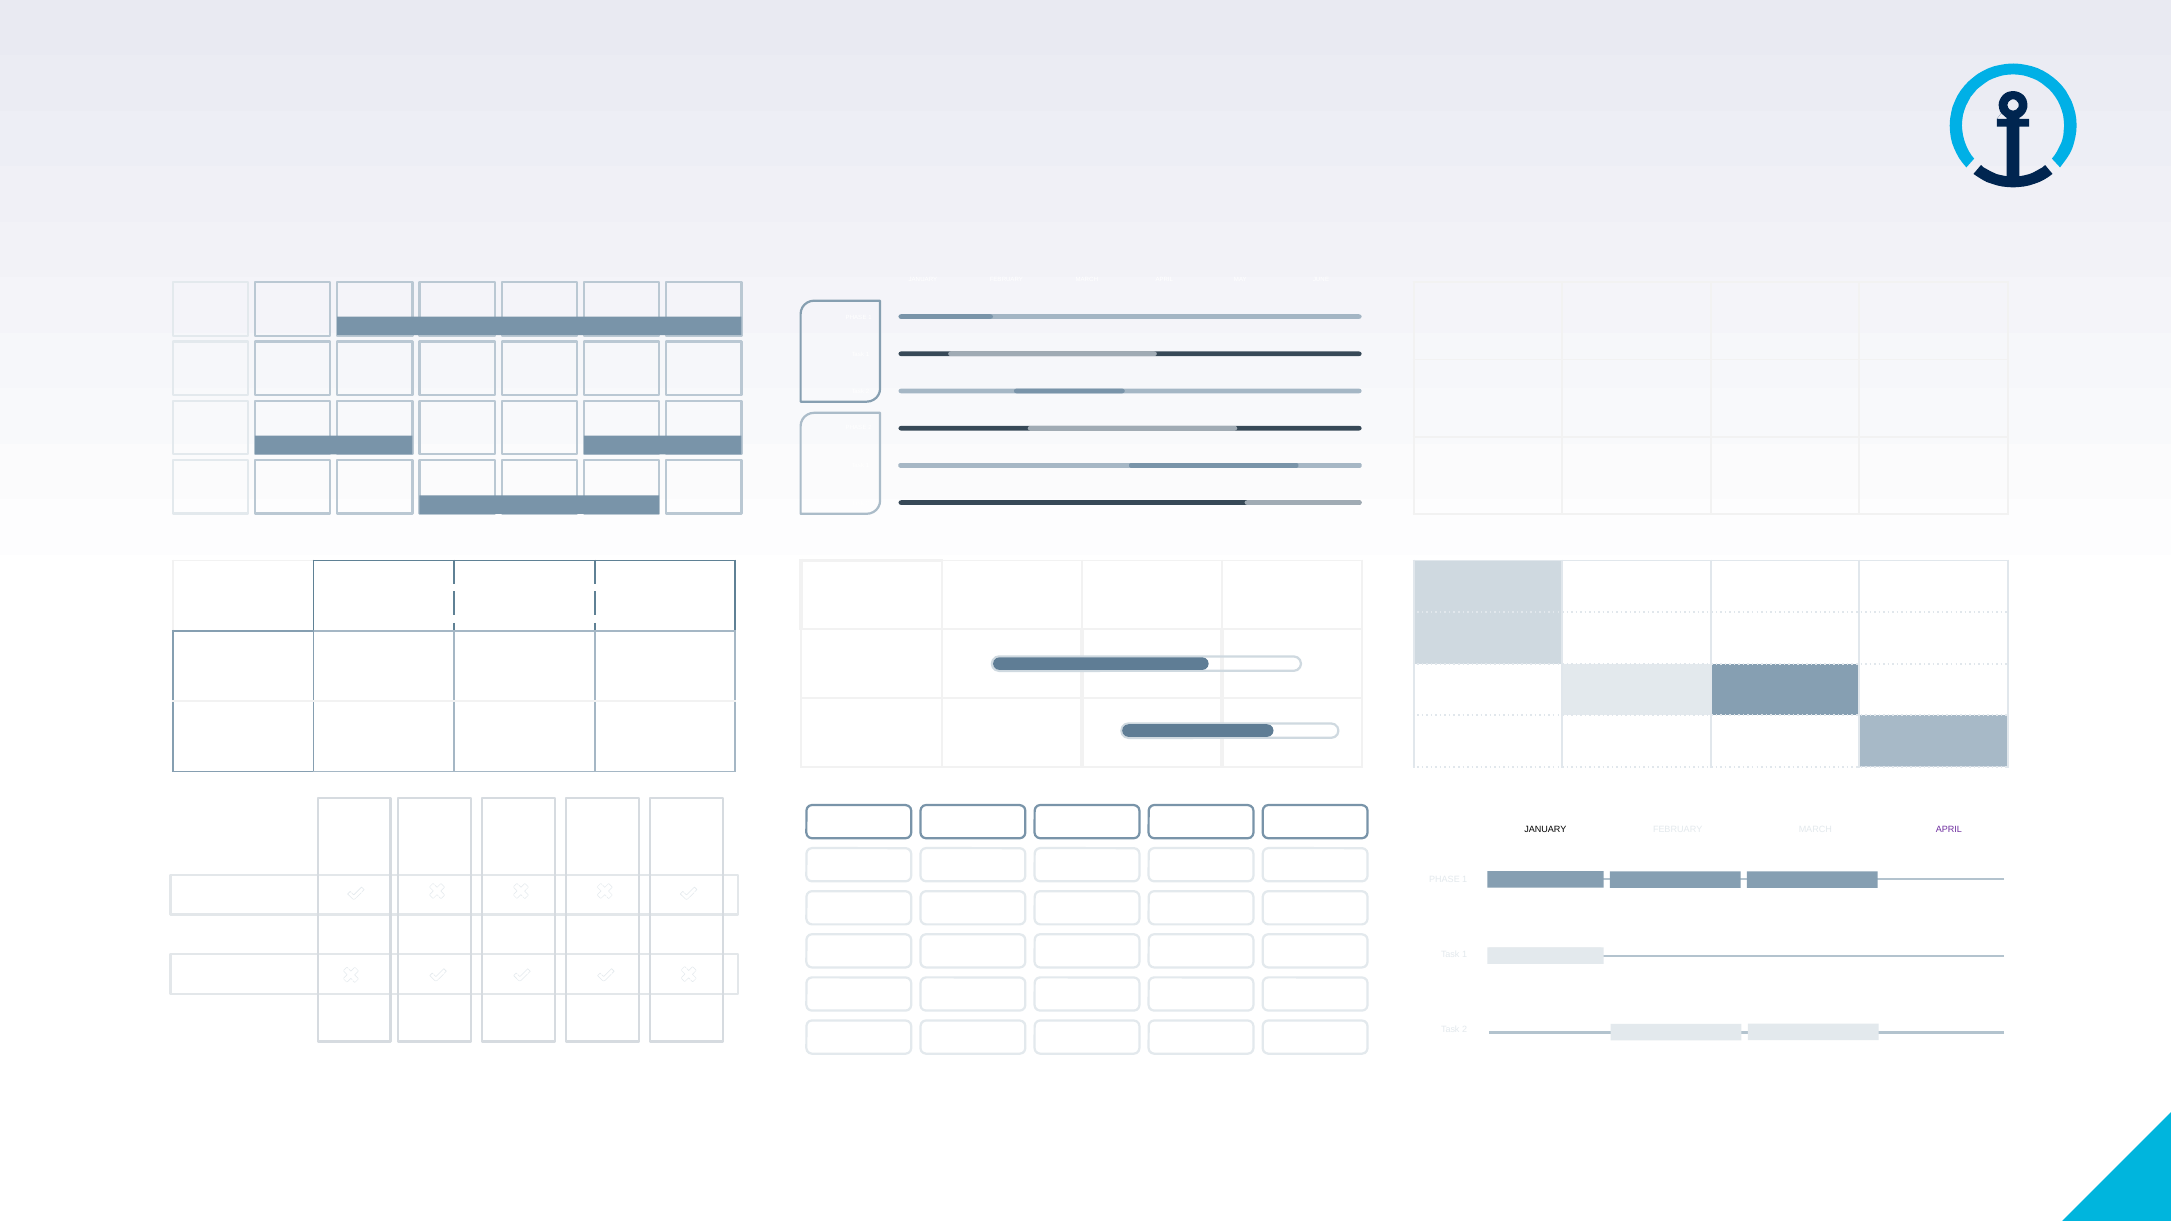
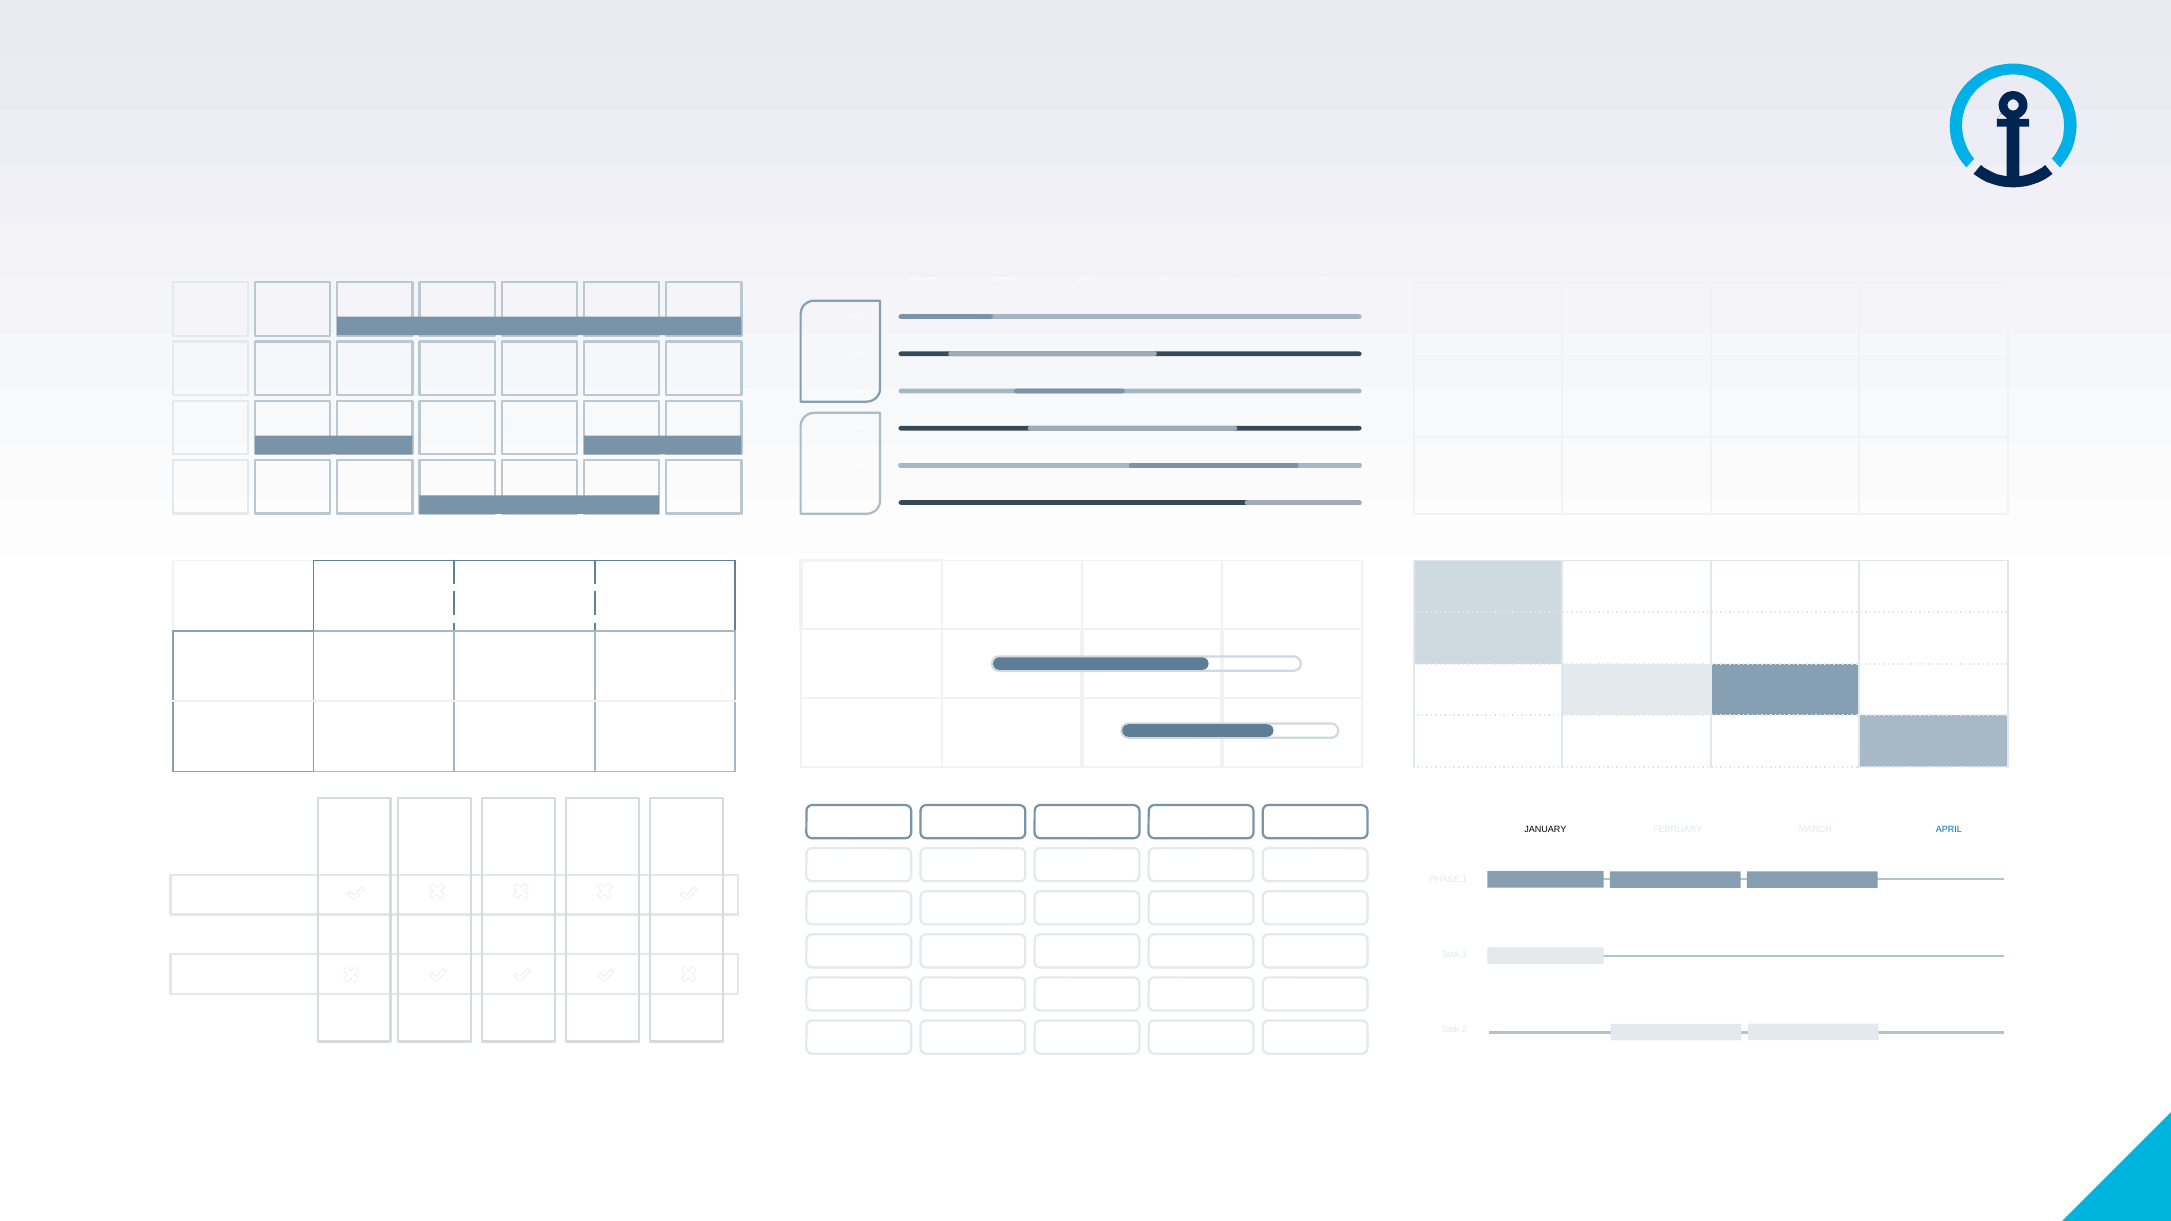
APRIL at (1949, 830) colour: purple -> blue
